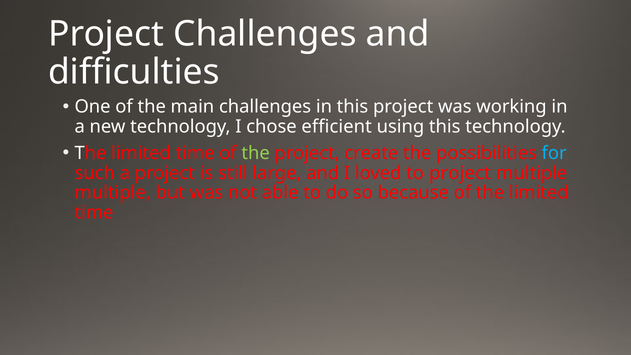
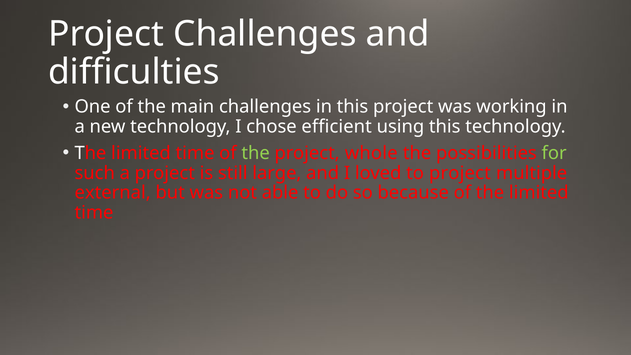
create: create -> whole
for colour: light blue -> light green
multiple at (113, 193): multiple -> external
